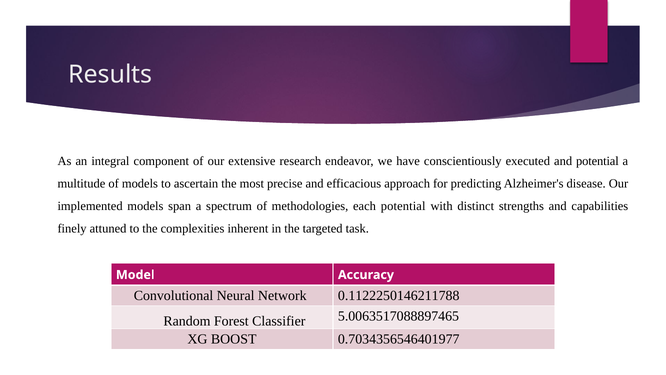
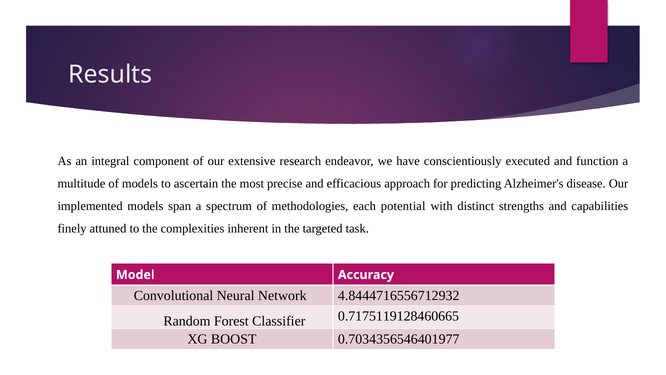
and potential: potential -> function
0.1122250146211788: 0.1122250146211788 -> 4.8444716556712932
5.0063517088897465: 5.0063517088897465 -> 0.7175119128460665
